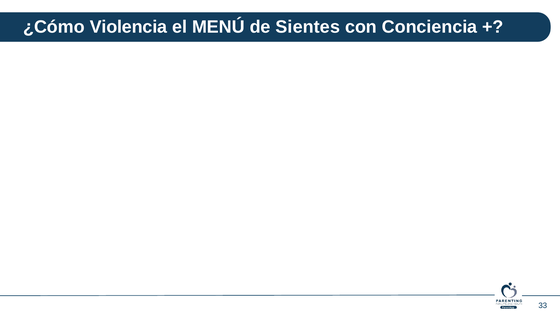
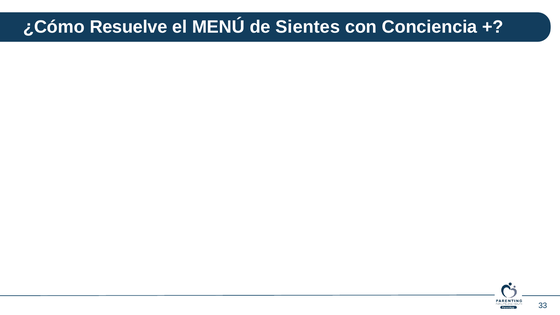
Violencia: Violencia -> Resuelve
